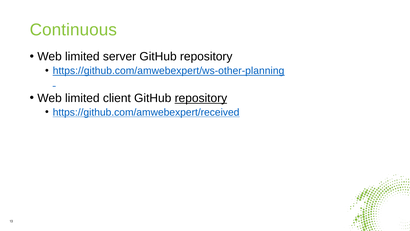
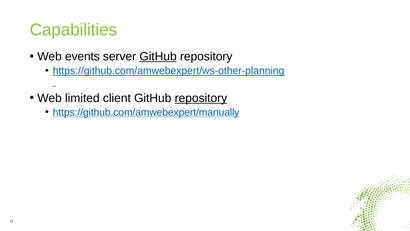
Continuous: Continuous -> Capabilities
limited at (82, 57): limited -> events
GitHub at (158, 57) underline: none -> present
https://github.com/amwebexpert/received: https://github.com/amwebexpert/received -> https://github.com/amwebexpert/manually
